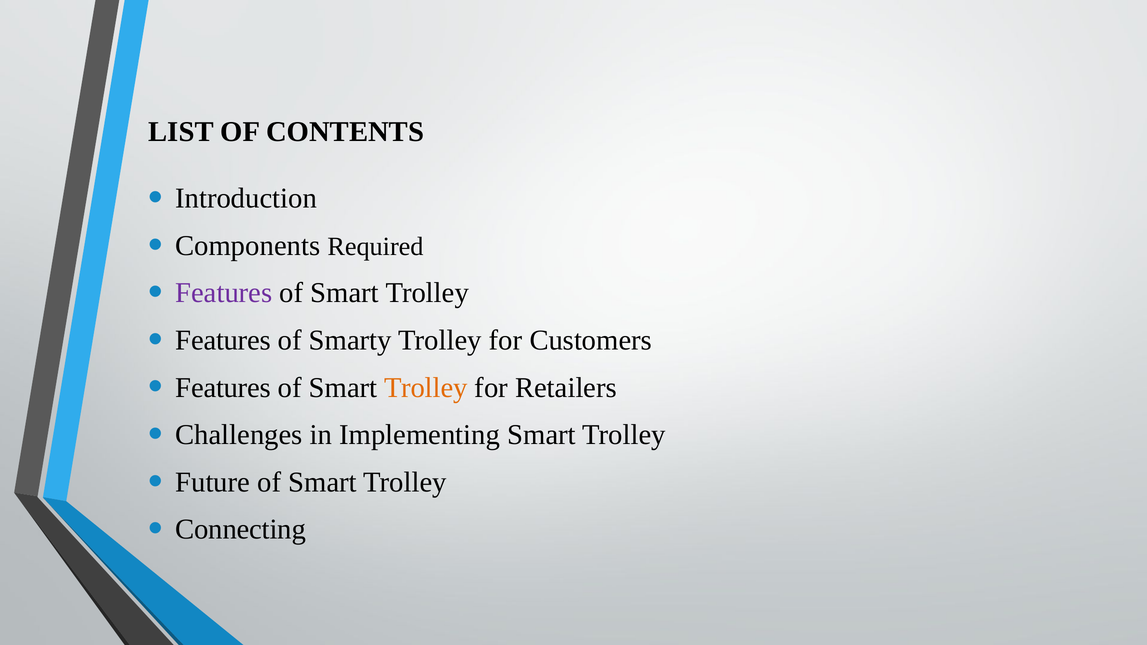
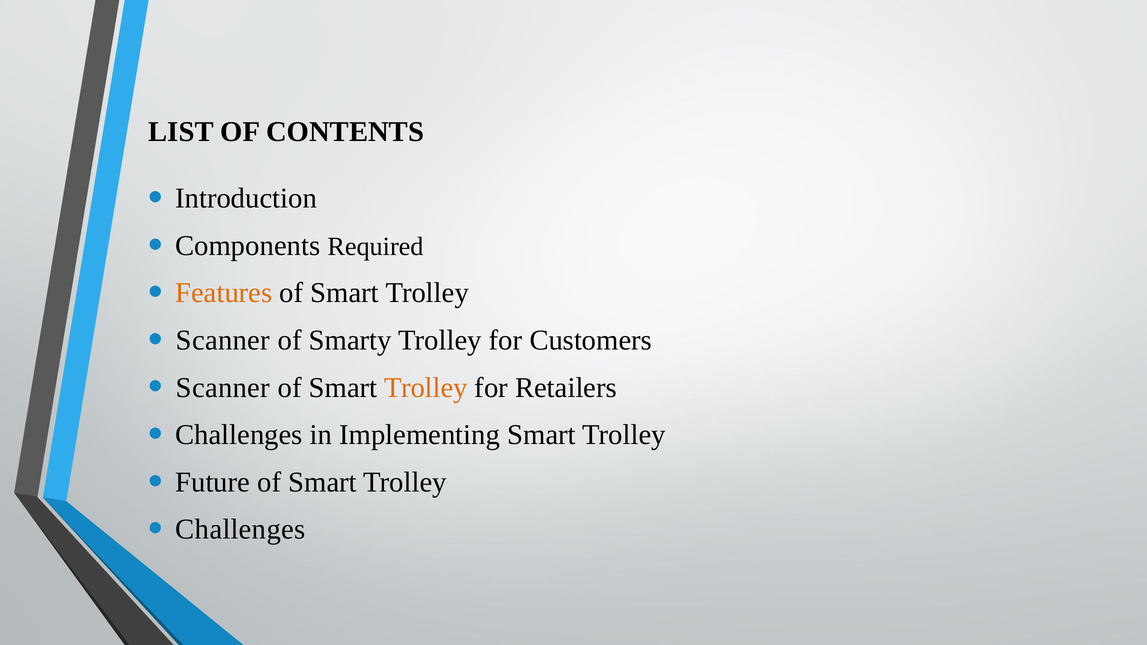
Features at (224, 293) colour: purple -> orange
Features at (223, 340): Features -> Scanner
Features at (223, 388): Features -> Scanner
Connecting at (241, 530): Connecting -> Challenges
